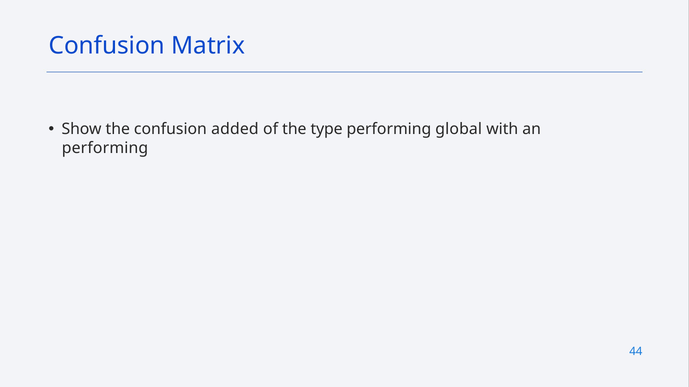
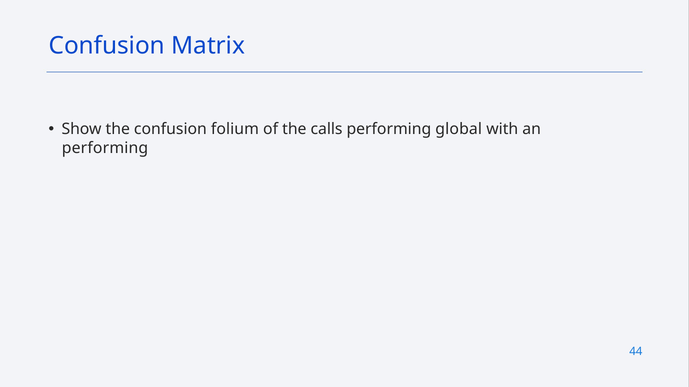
added: added -> folium
type: type -> calls
